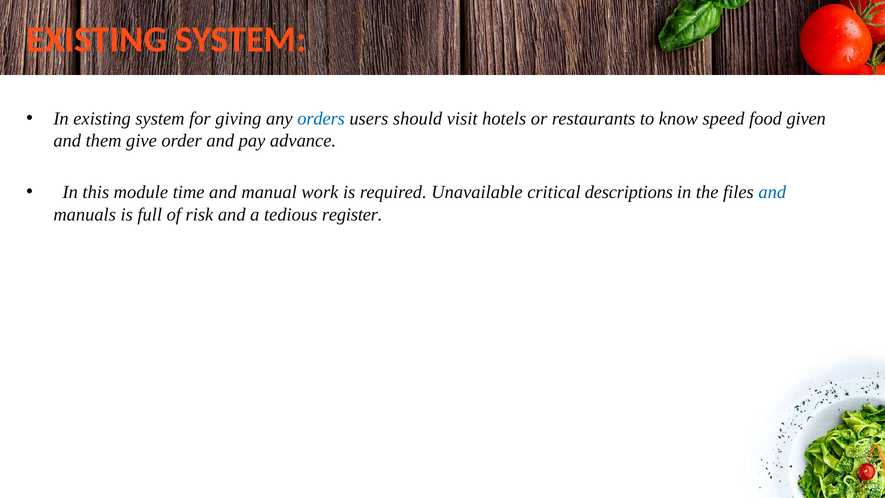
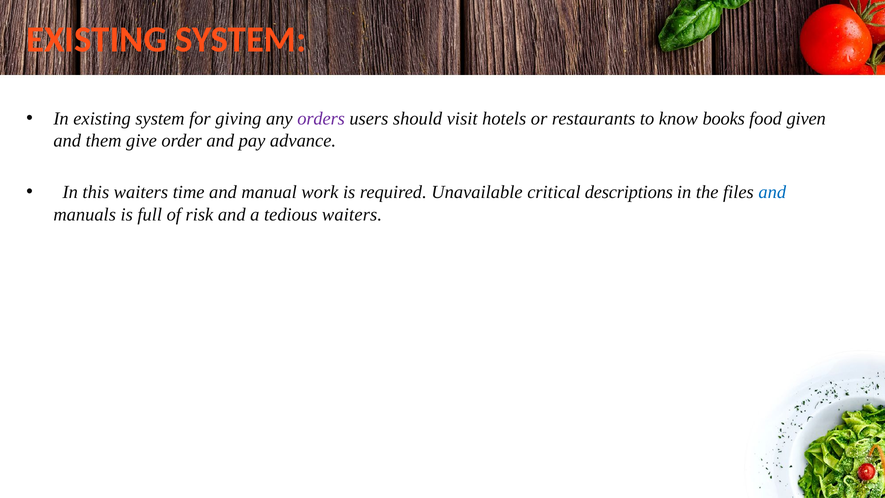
orders colour: blue -> purple
speed: speed -> books
this module: module -> waiters
tedious register: register -> waiters
